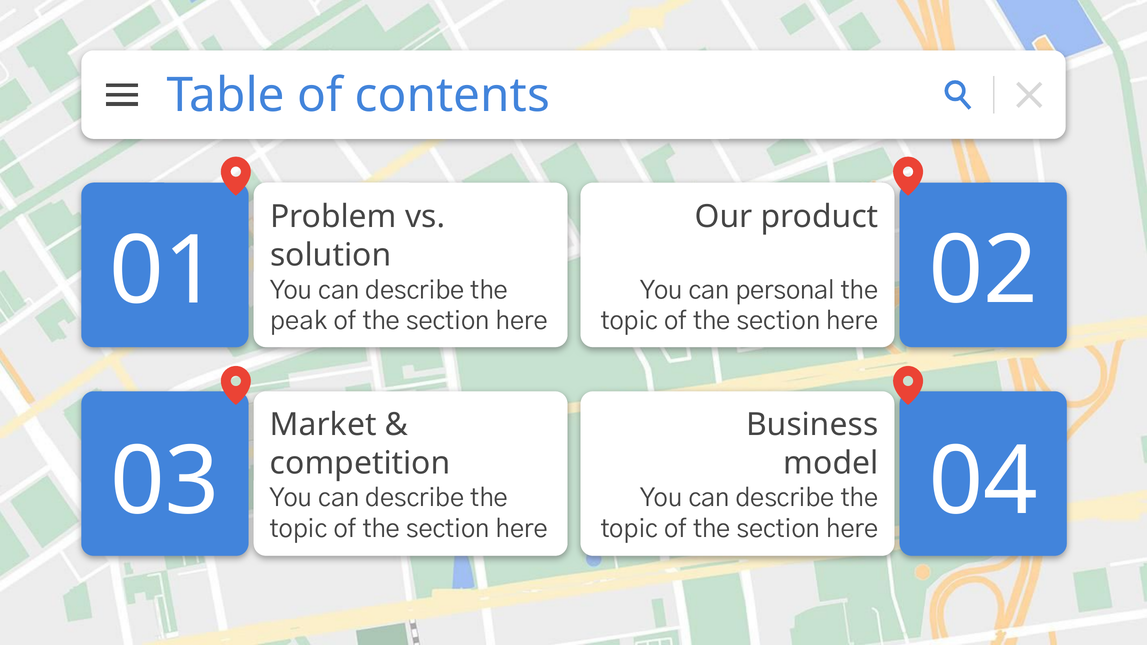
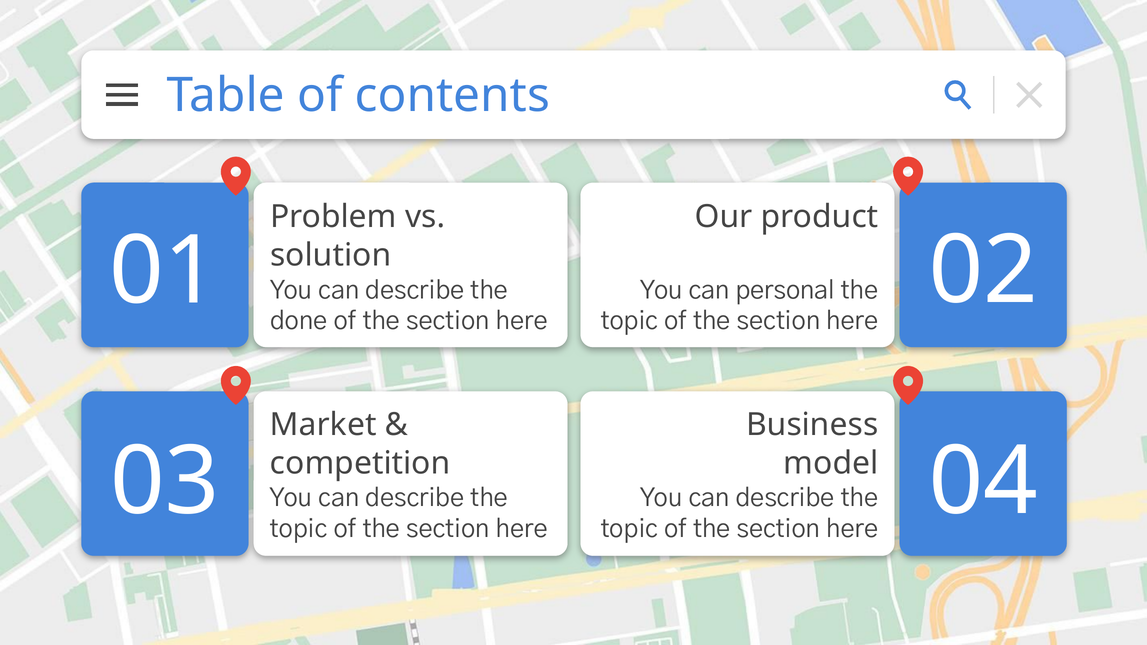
peak: peak -> done
